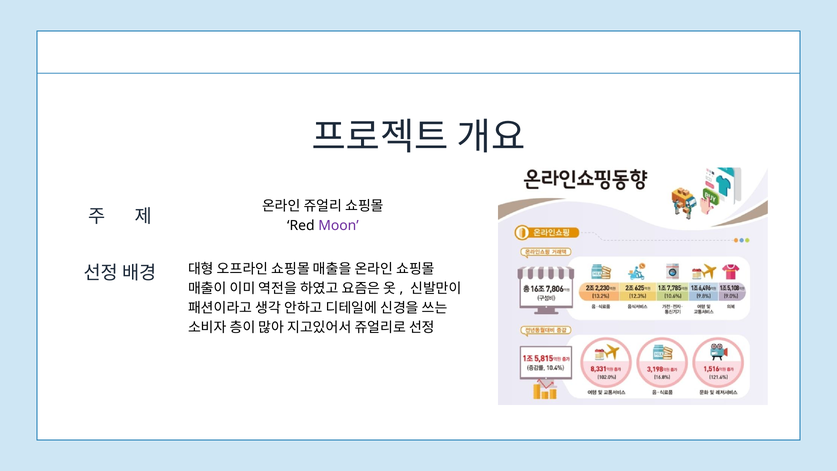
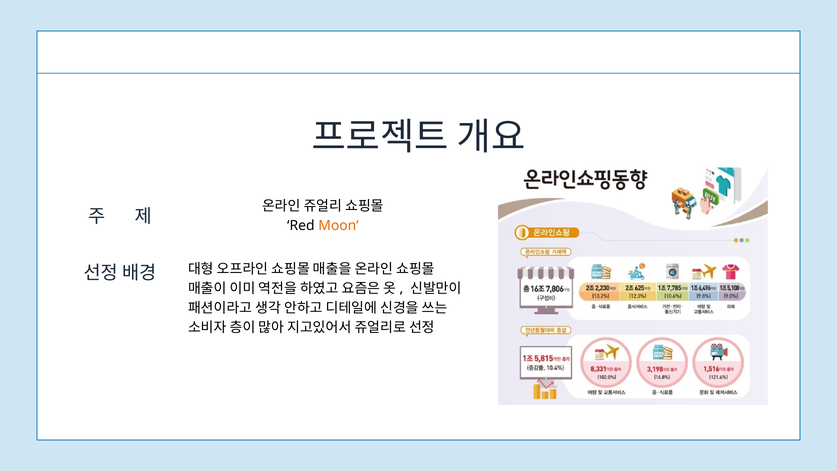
Moon colour: purple -> orange
